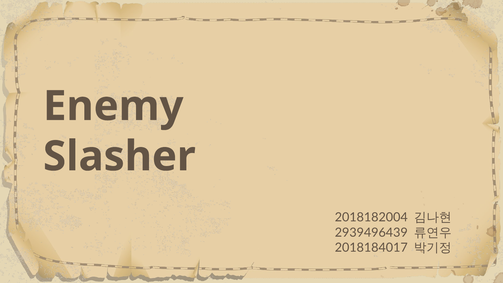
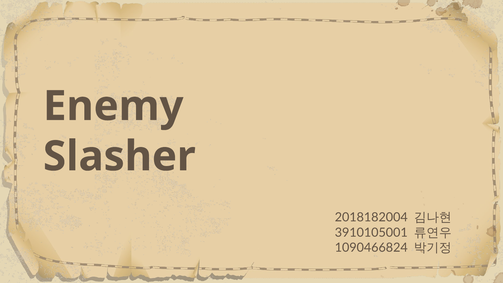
2939496439: 2939496439 -> 3910105001
2018184017: 2018184017 -> 1090466824
